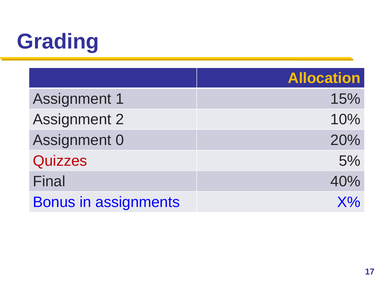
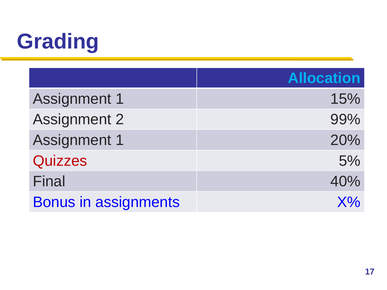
Allocation colour: yellow -> light blue
10%: 10% -> 99%
0 at (120, 140): 0 -> 1
